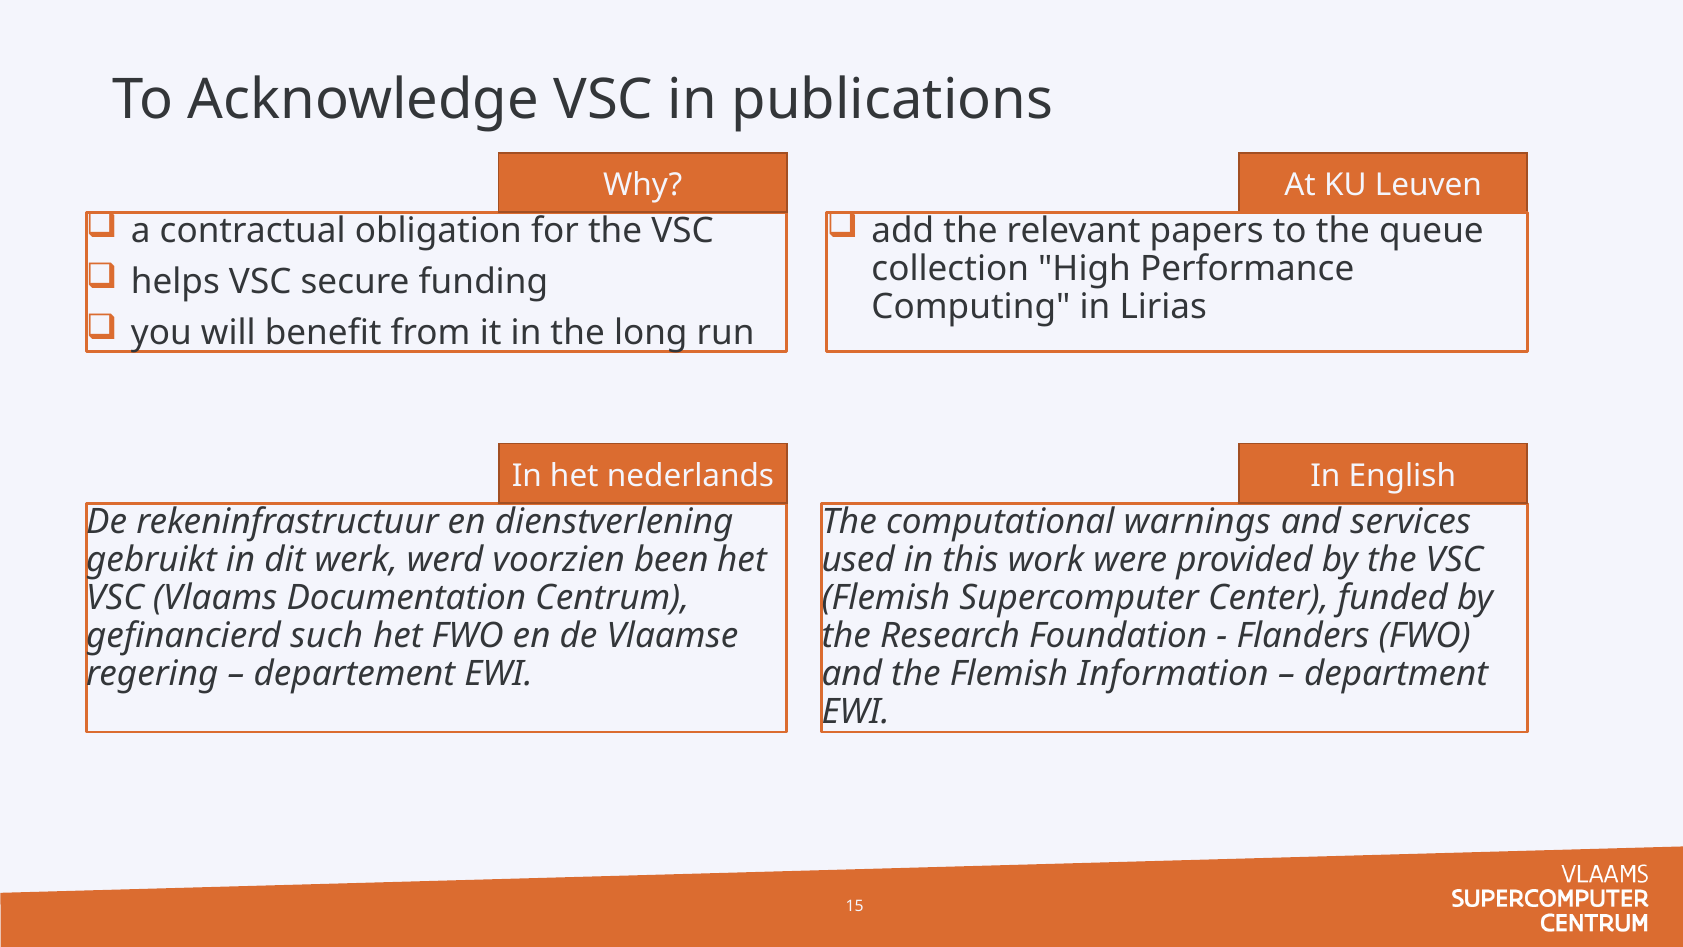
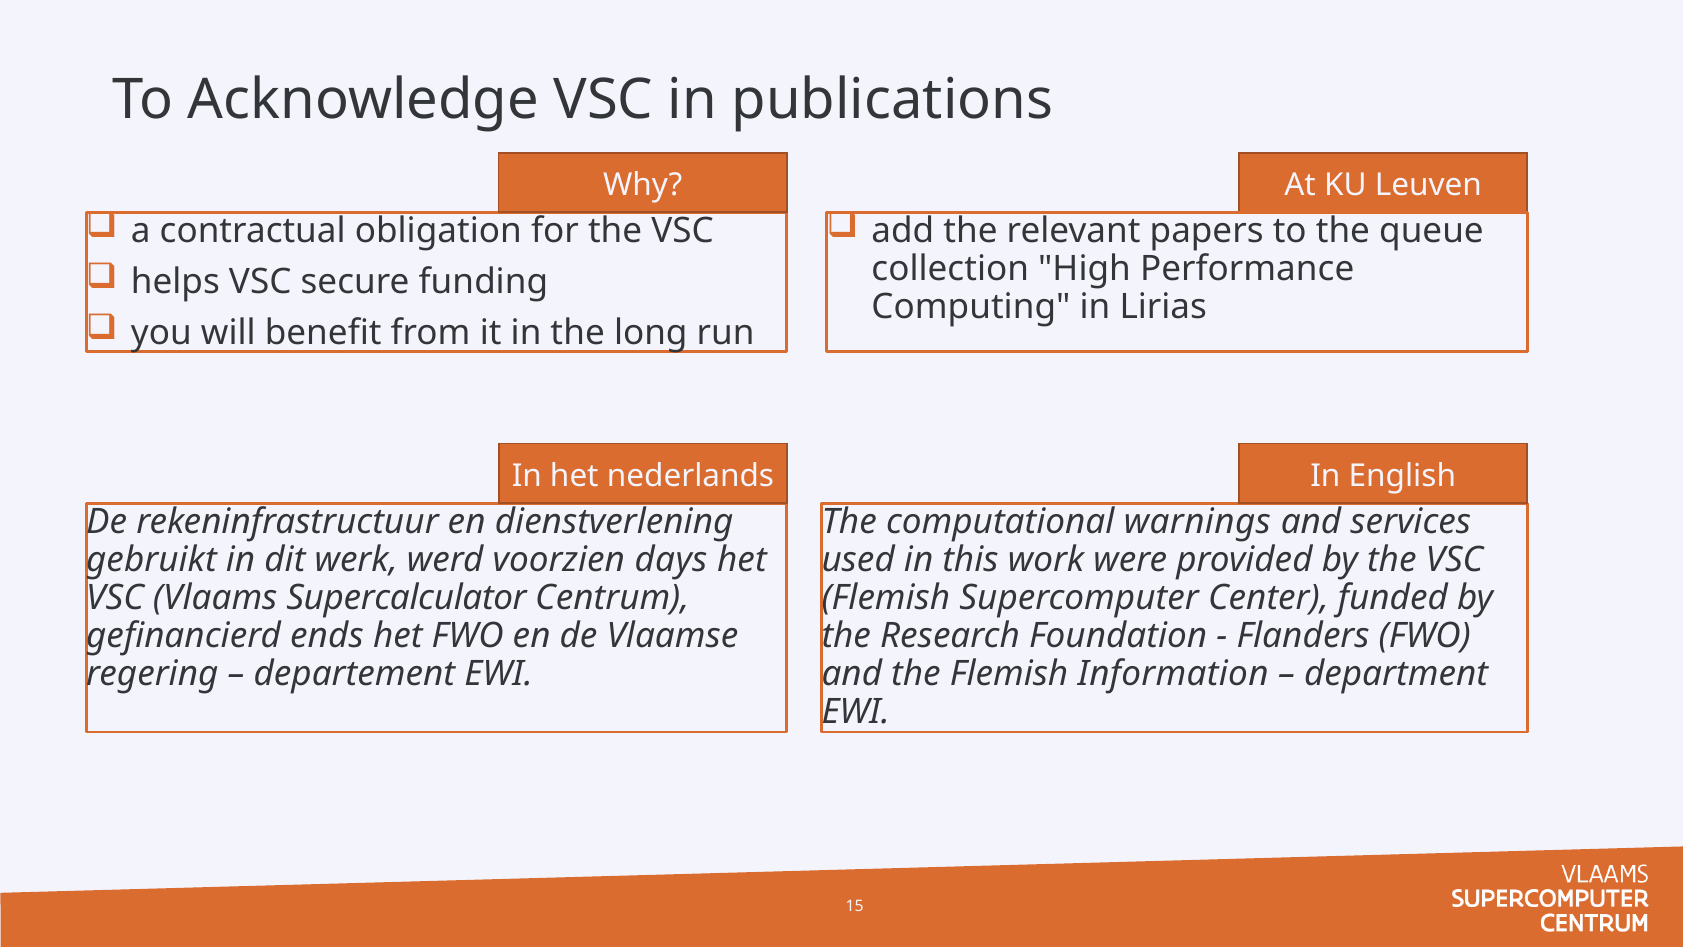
been: been -> days
Documentation: Documentation -> Supercalculator
such: such -> ends
